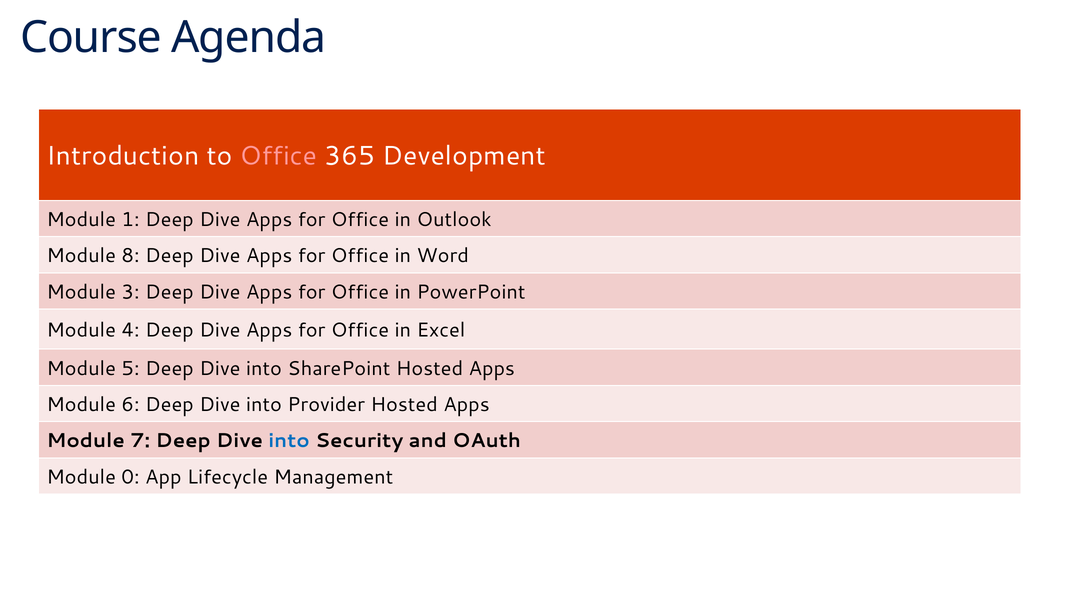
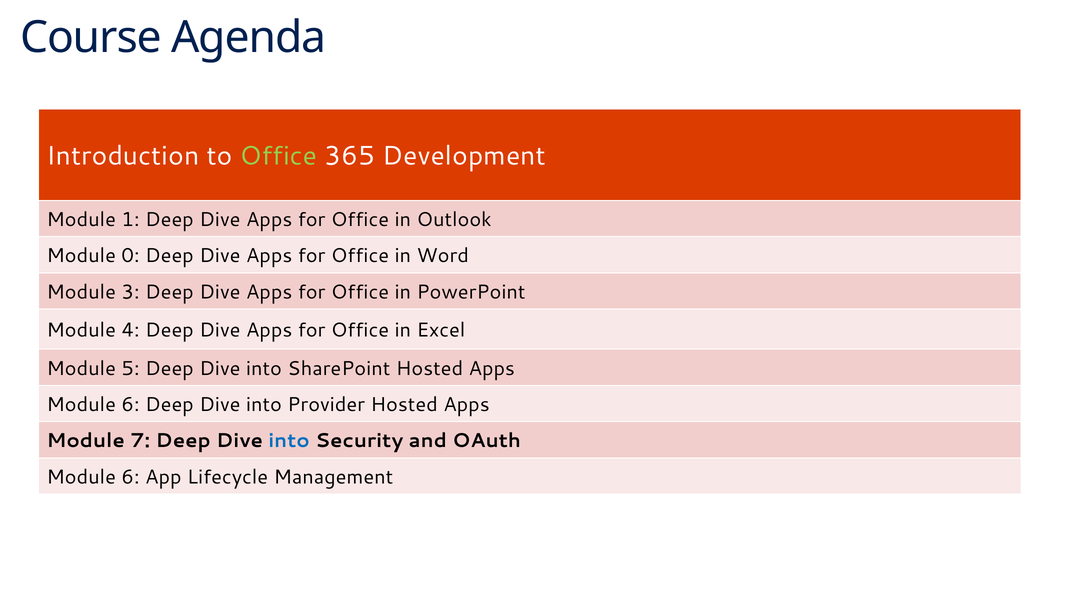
Office at (278, 156) colour: pink -> light green
8: 8 -> 0
0 at (130, 477): 0 -> 6
